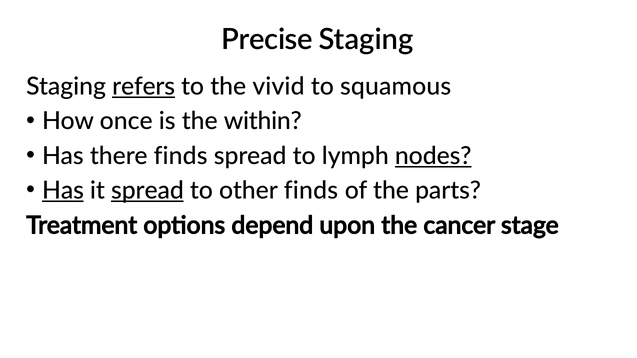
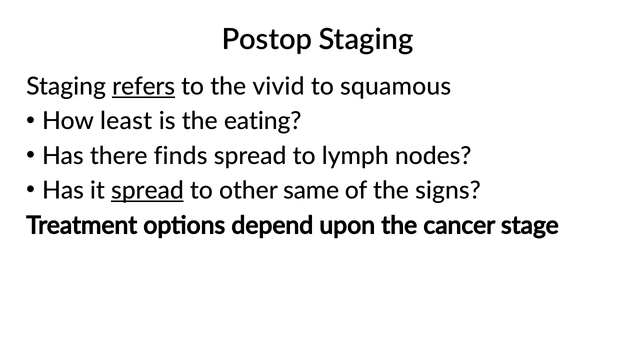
Precise: Precise -> Postop
once: once -> least
within: within -> eating
nodes underline: present -> none
Has at (63, 191) underline: present -> none
other finds: finds -> same
parts: parts -> signs
